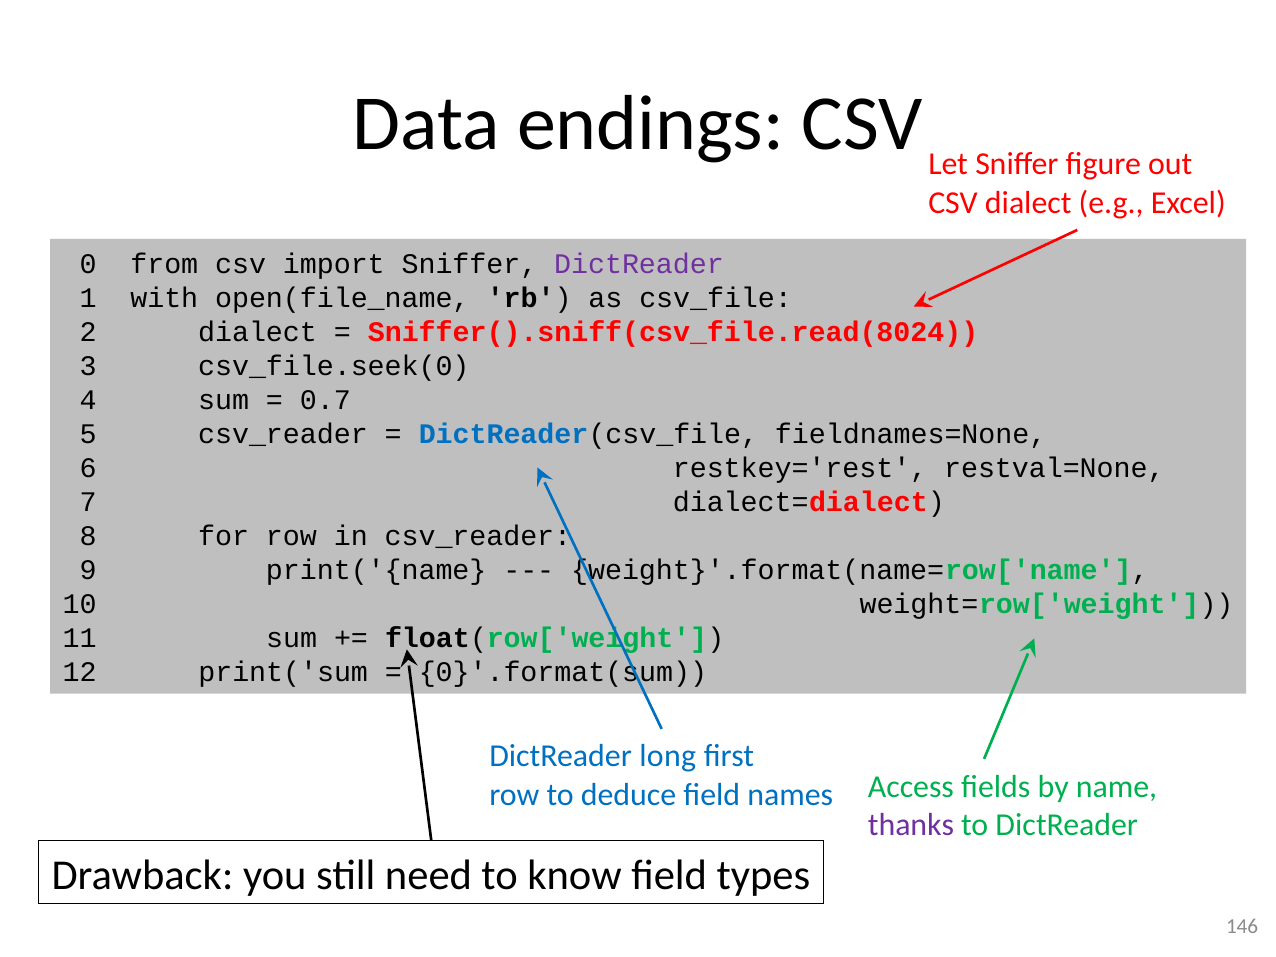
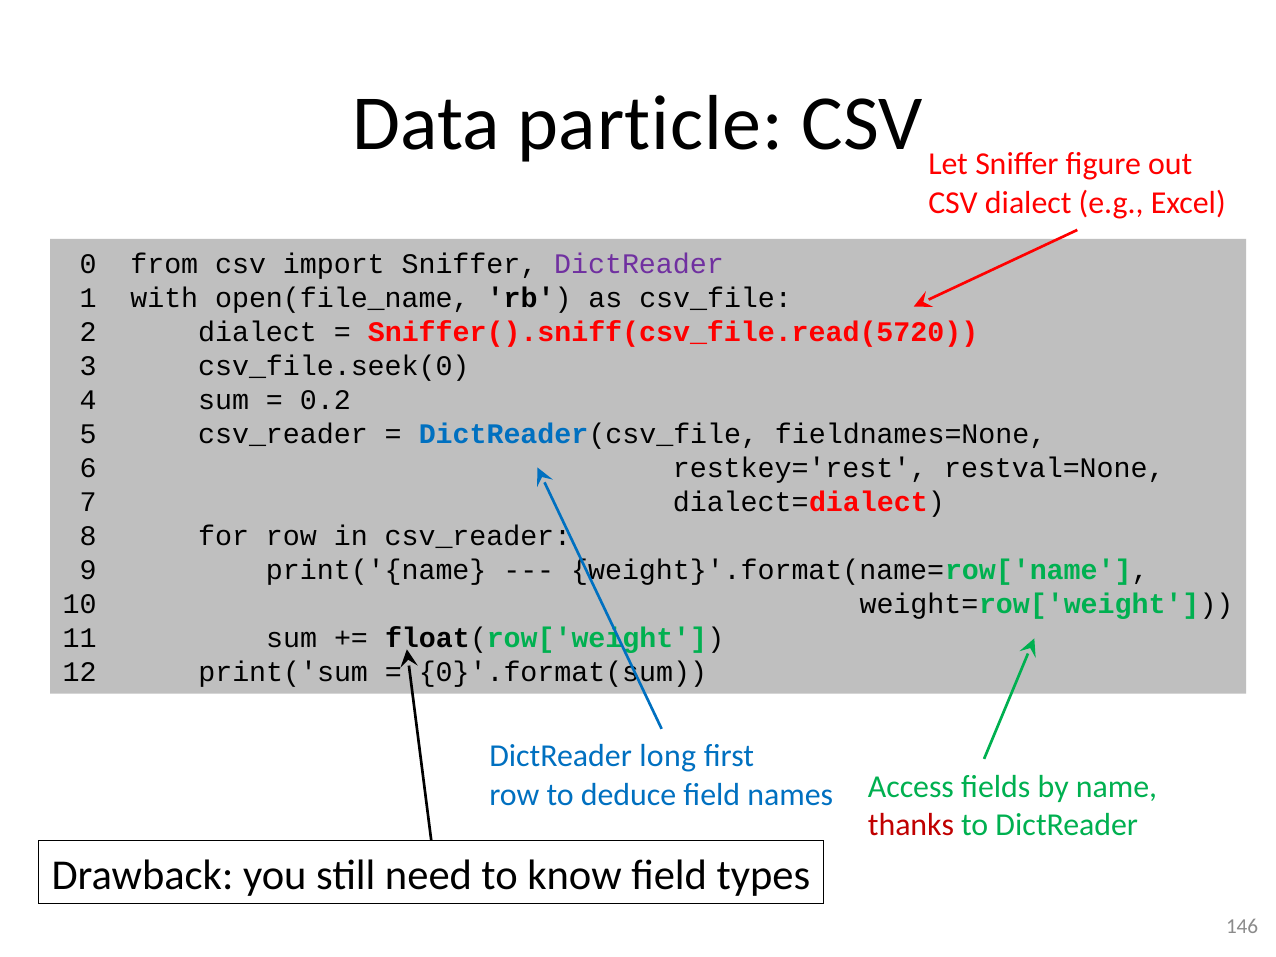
endings: endings -> particle
Sniffer().sniff(csv_file.read(8024: Sniffer().sniff(csv_file.read(8024 -> Sniffer().sniff(csv_file.read(5720
0.7: 0.7 -> 0.2
thanks colour: purple -> red
